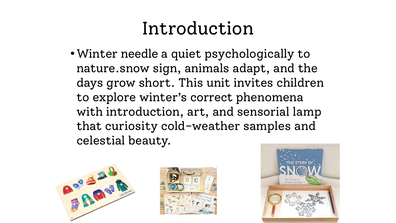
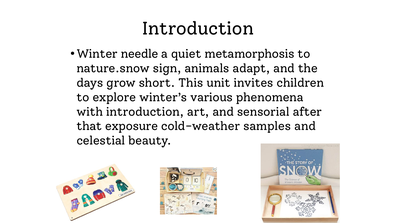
psychologically: psychologically -> metamorphosis
correct: correct -> various
lamp: lamp -> after
curiosity: curiosity -> exposure
